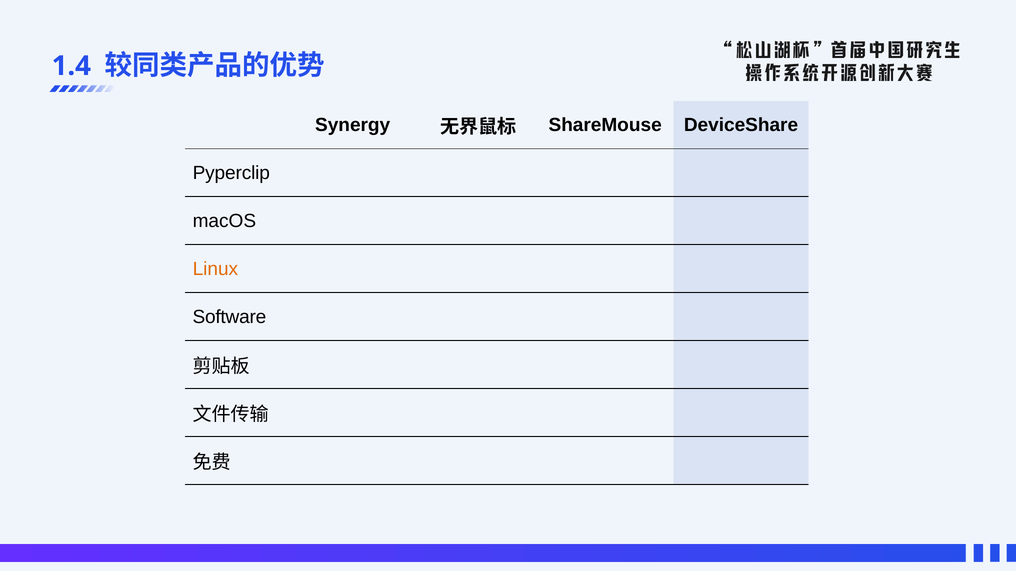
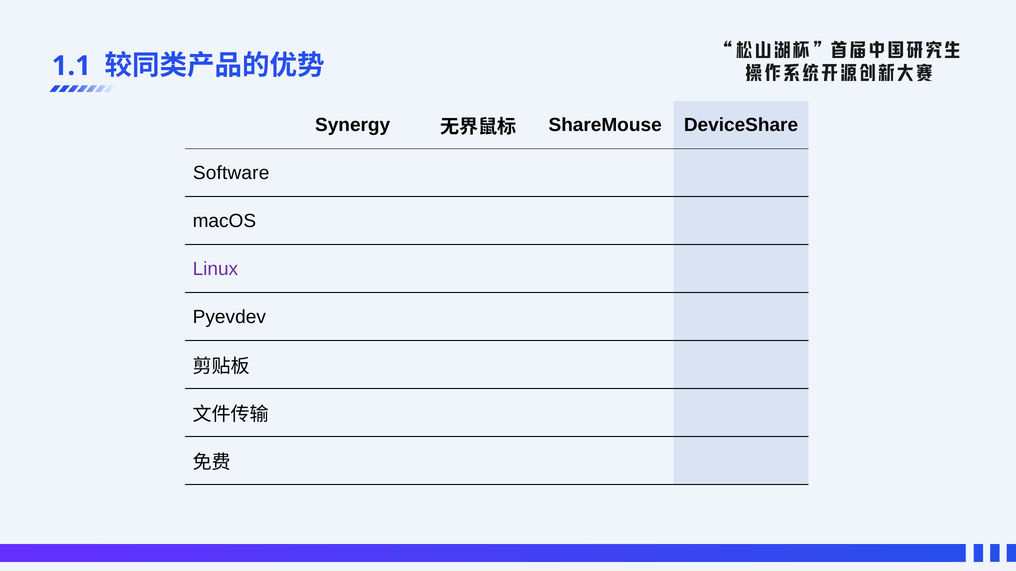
1.4: 1.4 -> 1.1
Pyperclip: Pyperclip -> Software
Linux colour: orange -> purple
Software: Software -> Pyevdev
